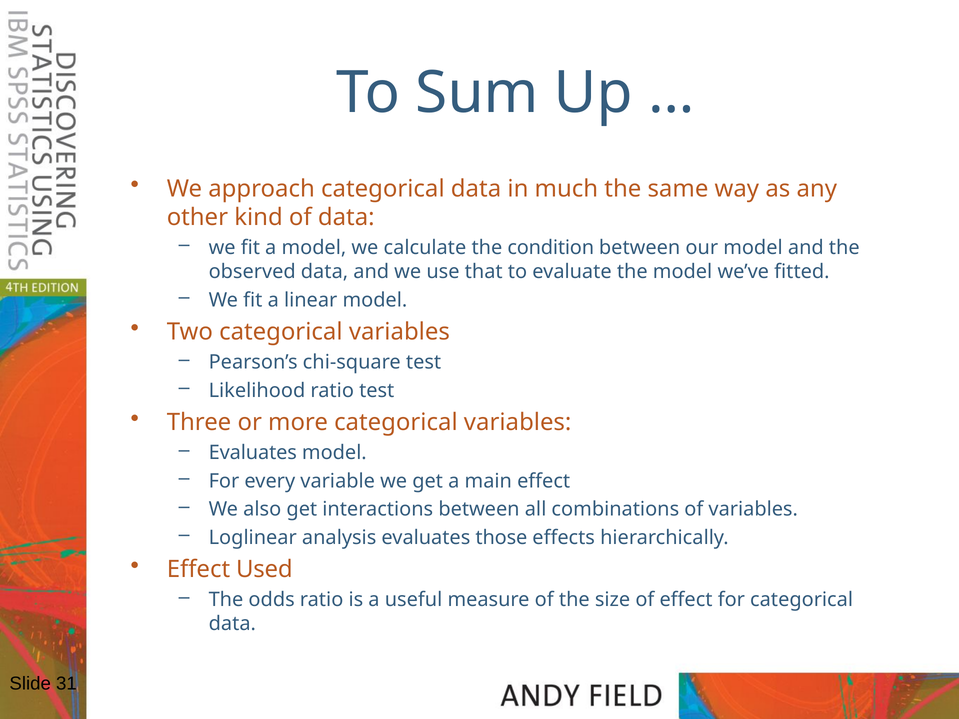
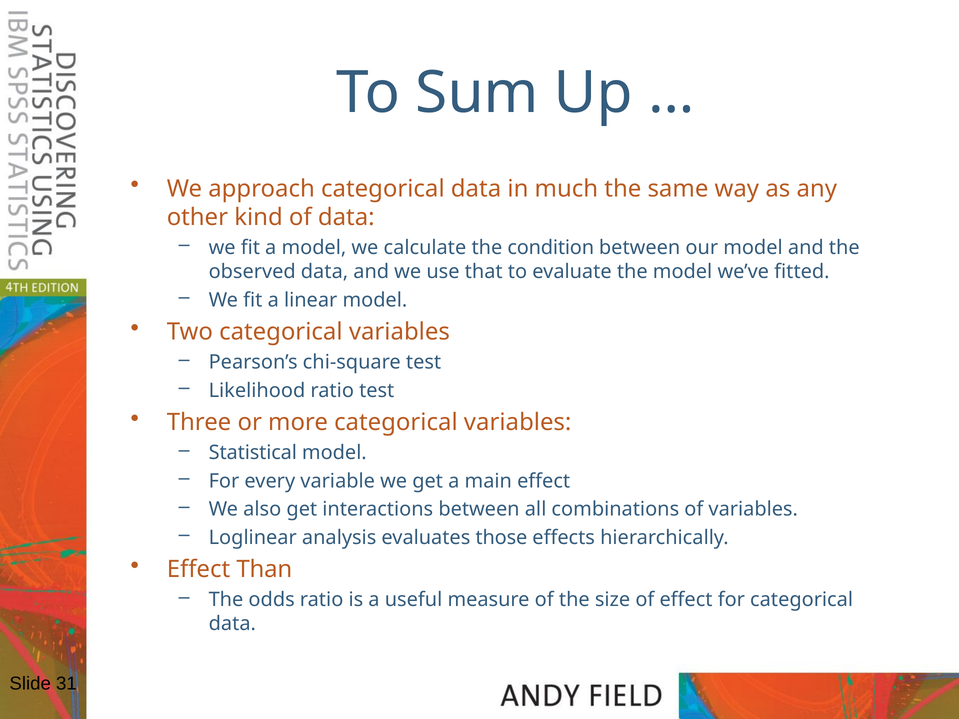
Evaluates at (253, 453): Evaluates -> Statistical
Used: Used -> Than
